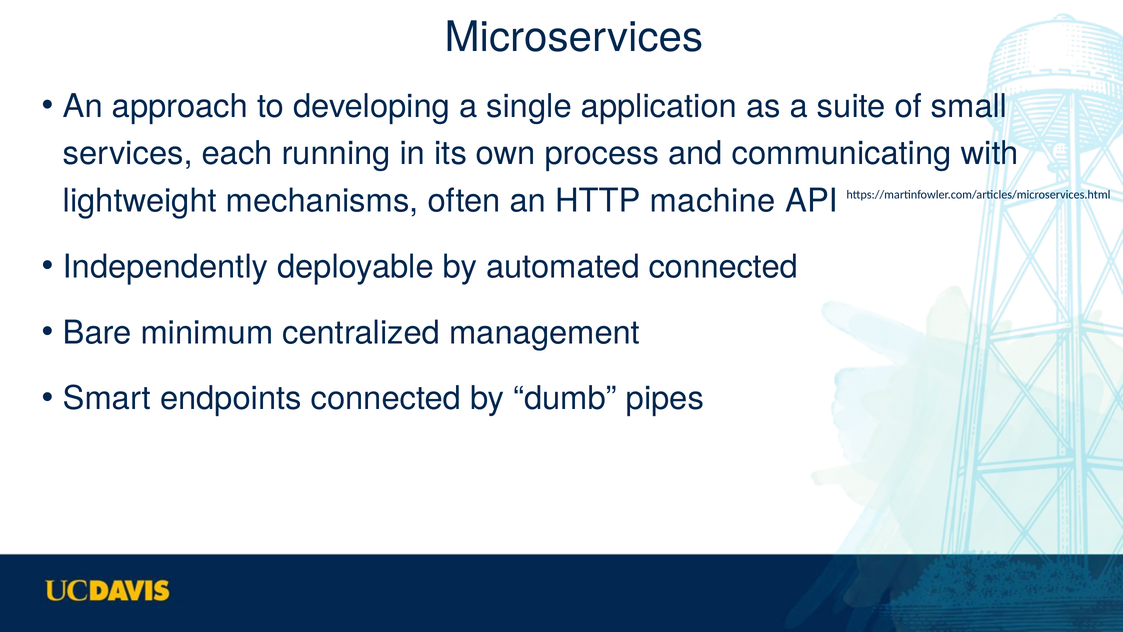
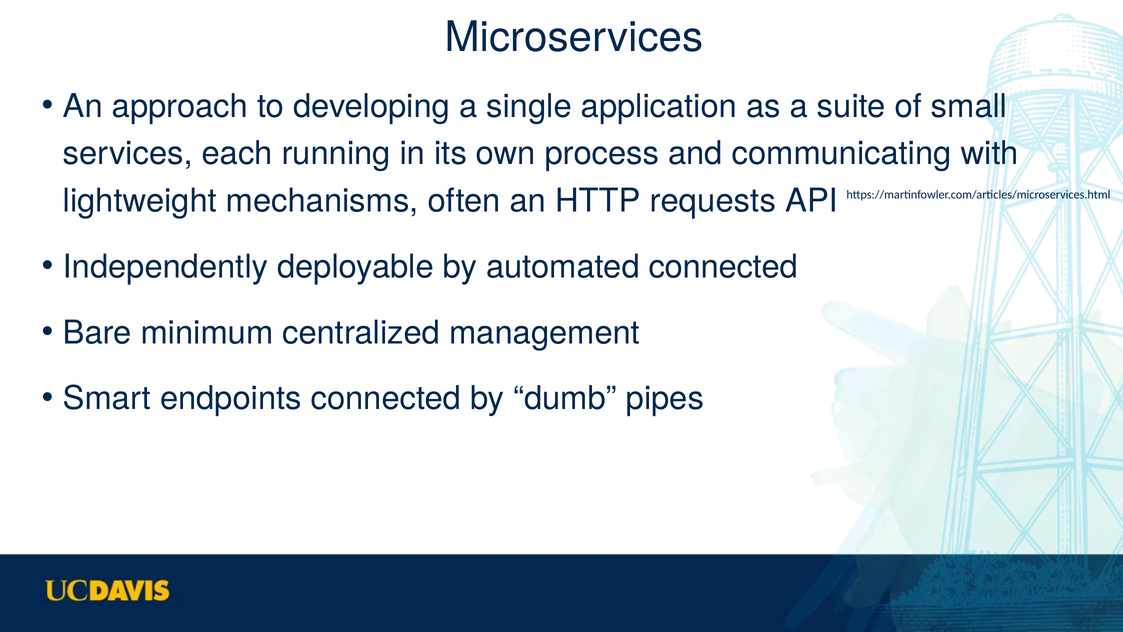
machine: machine -> requests
